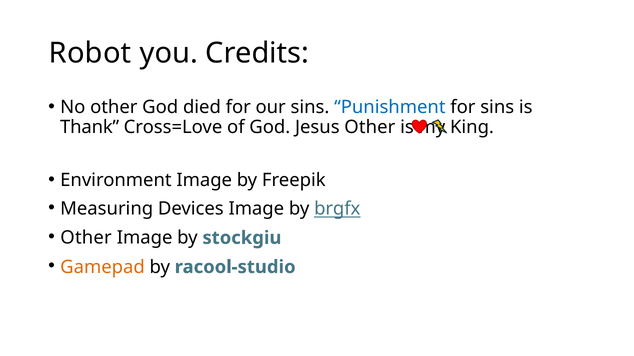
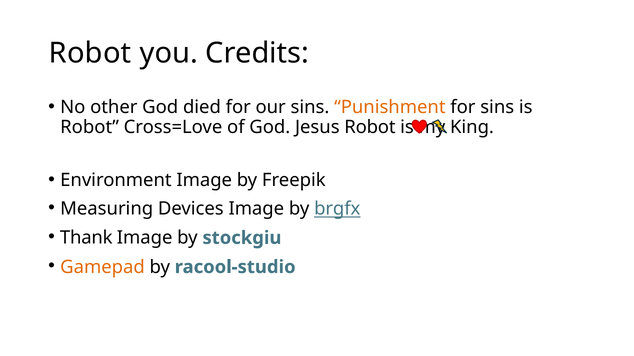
Punishment colour: blue -> orange
Thank at (90, 127): Thank -> Robot
Jesus Other: Other -> Robot
Other at (86, 238): Other -> Thank
